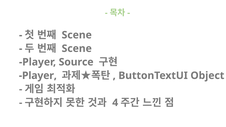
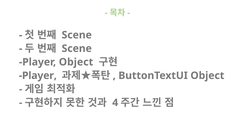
Player Source: Source -> Object
